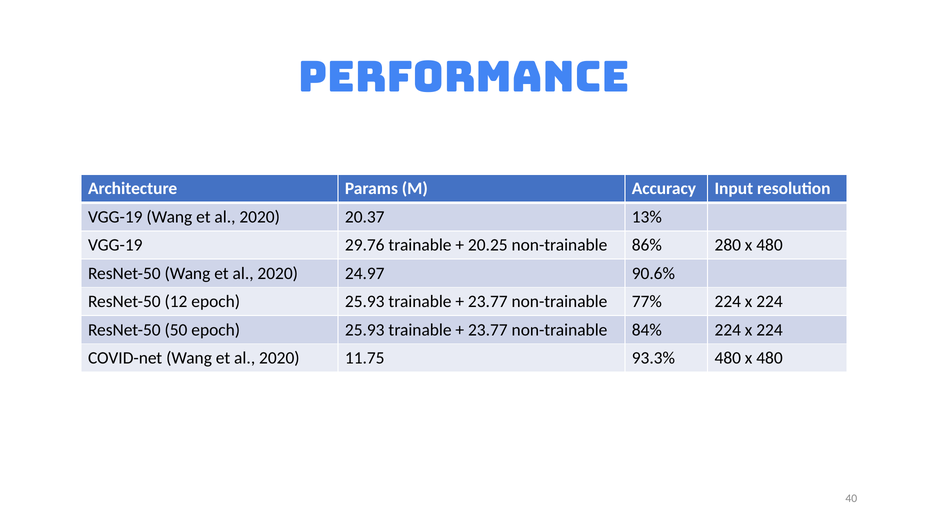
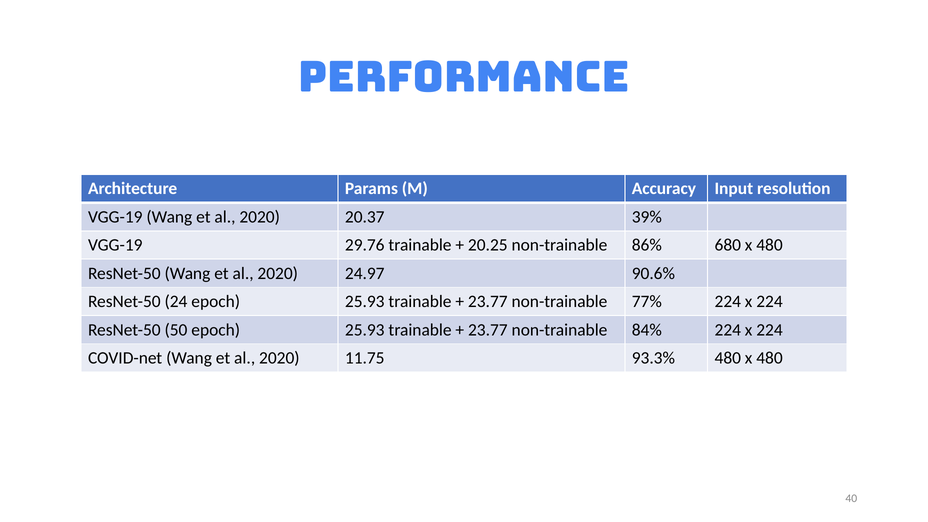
13%: 13% -> 39%
280: 280 -> 680
12: 12 -> 24
